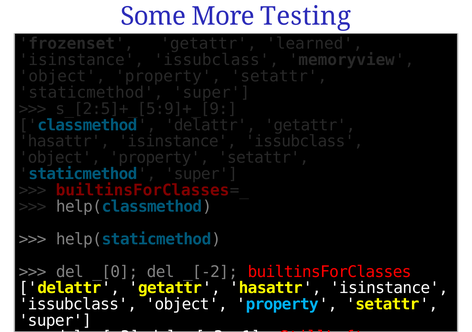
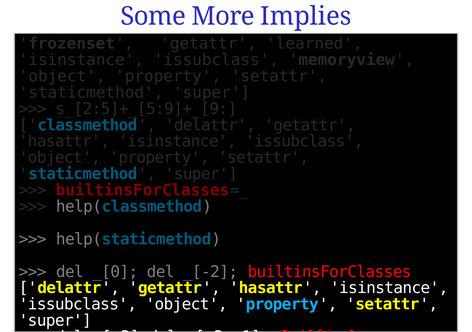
Testing: Testing -> Implies
